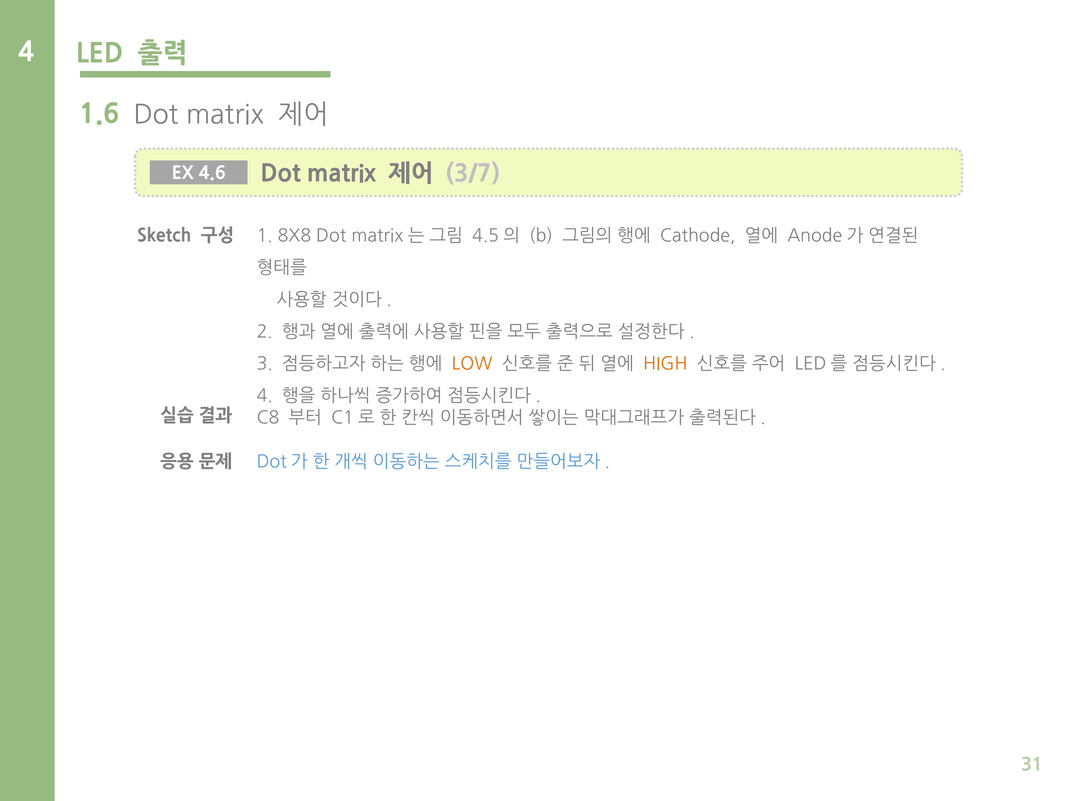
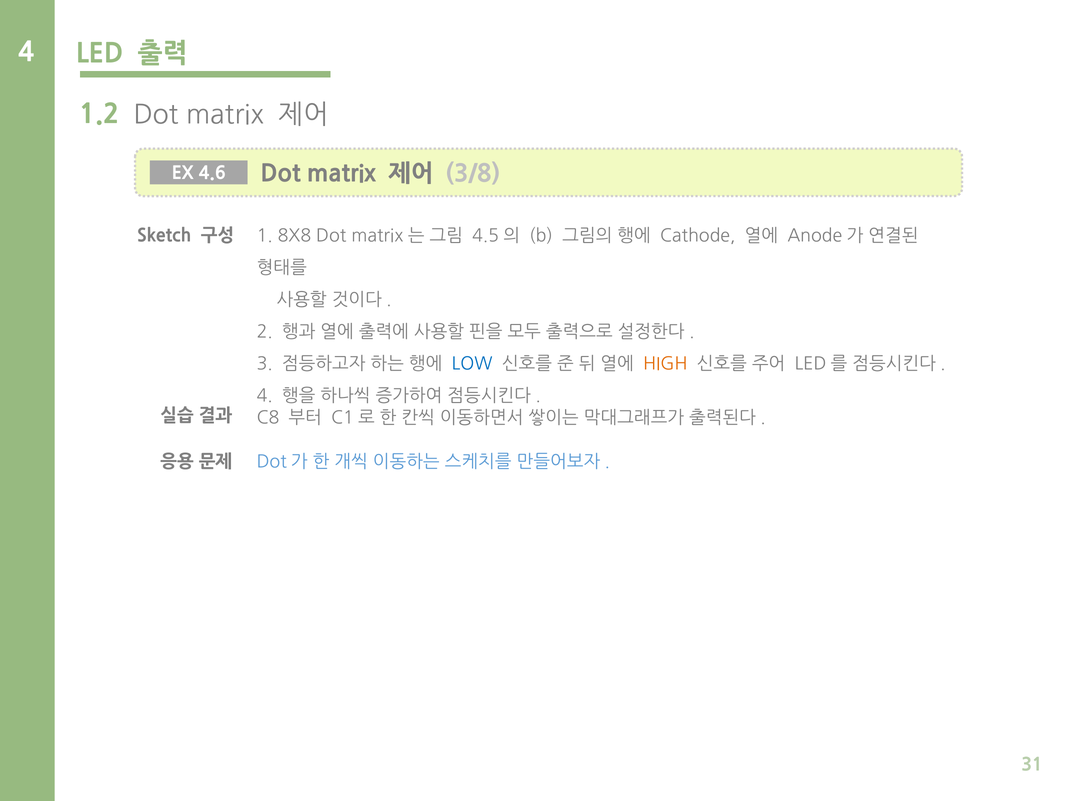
1.6: 1.6 -> 1.2
3/7: 3/7 -> 3/8
LOW colour: orange -> blue
